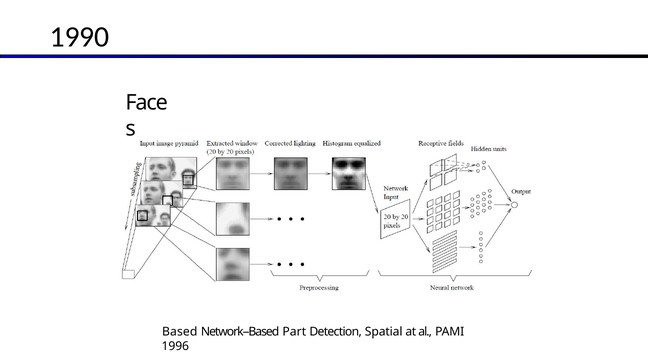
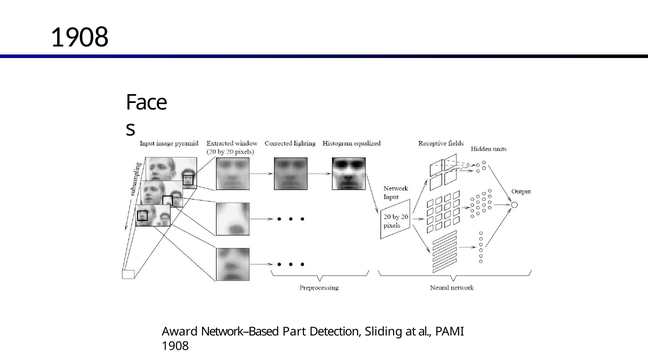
1990 at (79, 37): 1990 -> 1908
Based: Based -> Award
Spatial: Spatial -> Sliding
1996 at (175, 347): 1996 -> 1908
